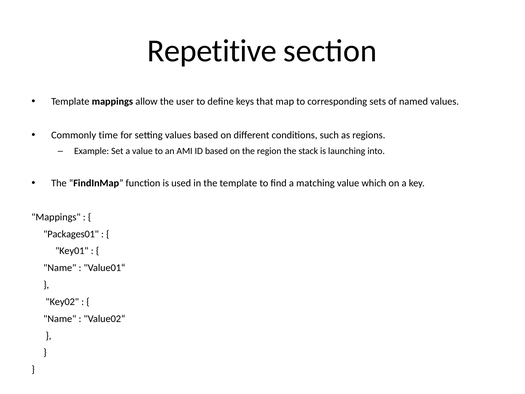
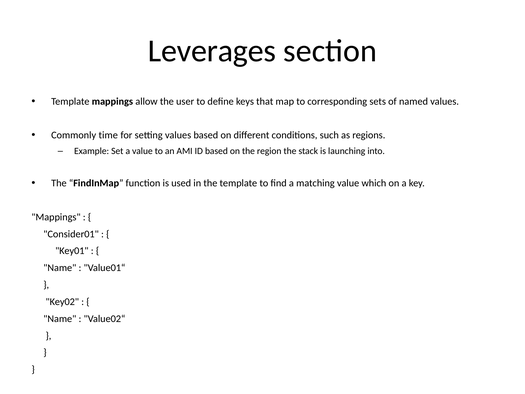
Repetitive: Repetitive -> Leverages
Packages01: Packages01 -> Consider01
